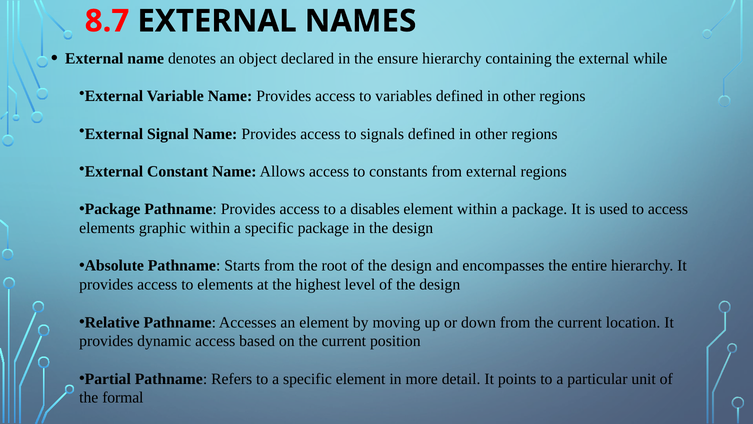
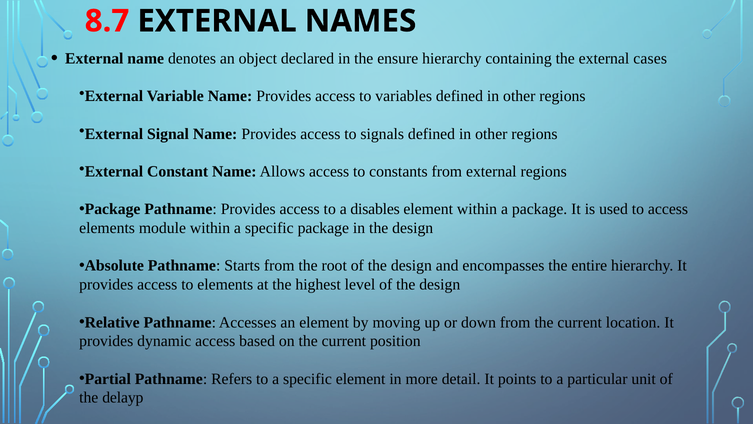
while: while -> cases
graphic: graphic -> module
formal: formal -> delayp
